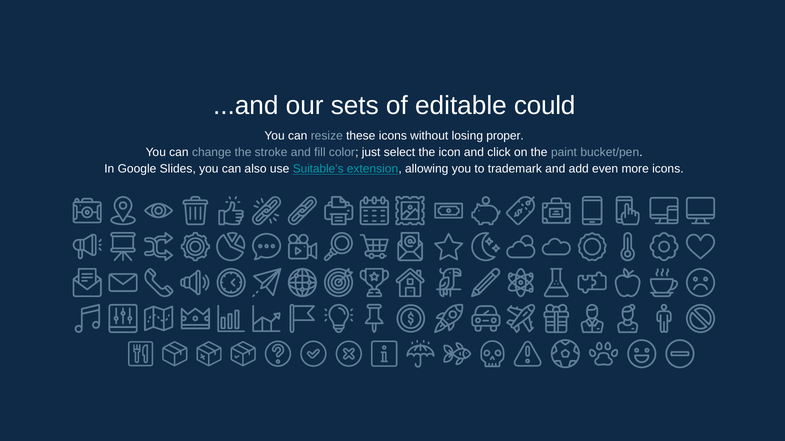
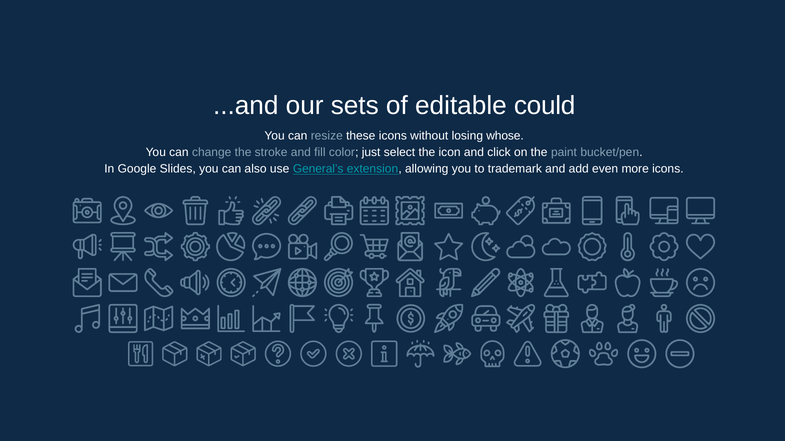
proper: proper -> whose
Suitable’s: Suitable’s -> General’s
